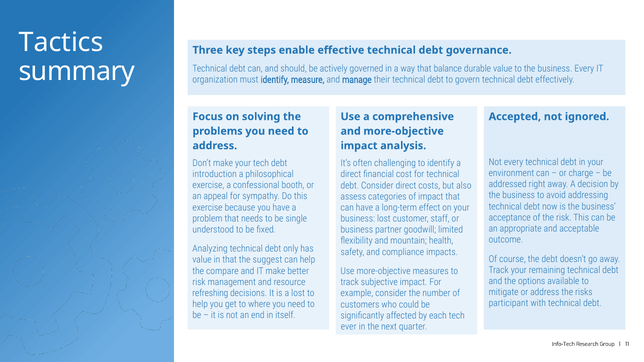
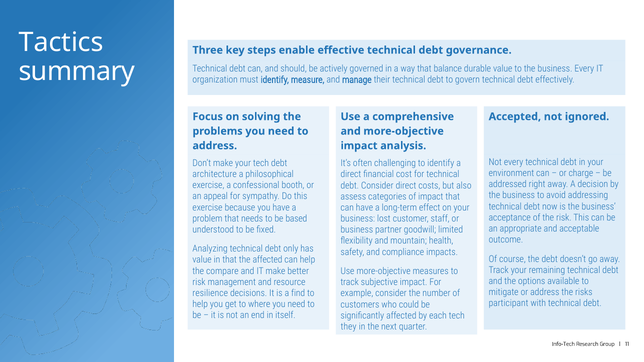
introduction: introduction -> architecture
single: single -> based
the suggest: suggest -> affected
refreshing: refreshing -> resilience
a lost: lost -> find
ever: ever -> they
